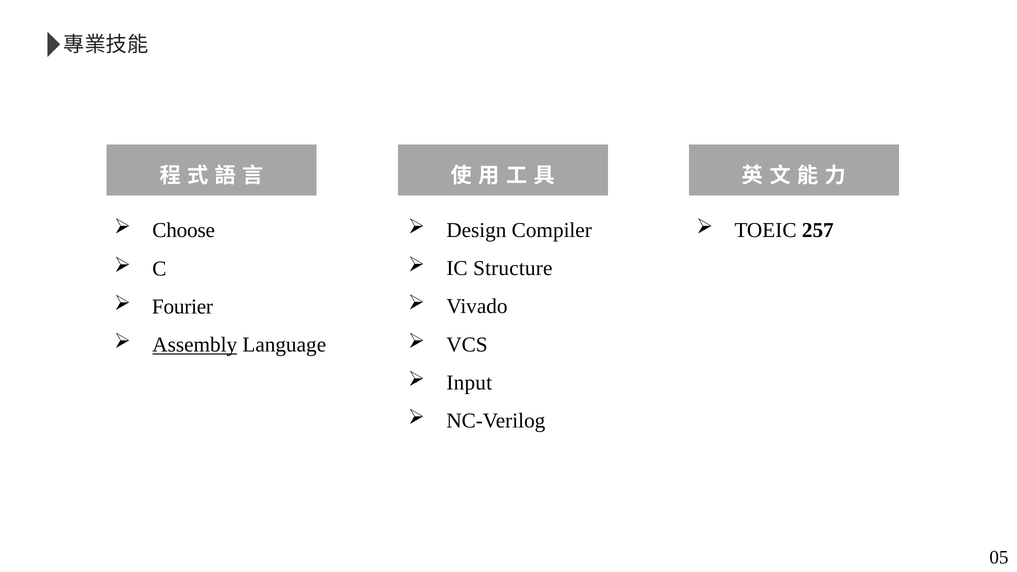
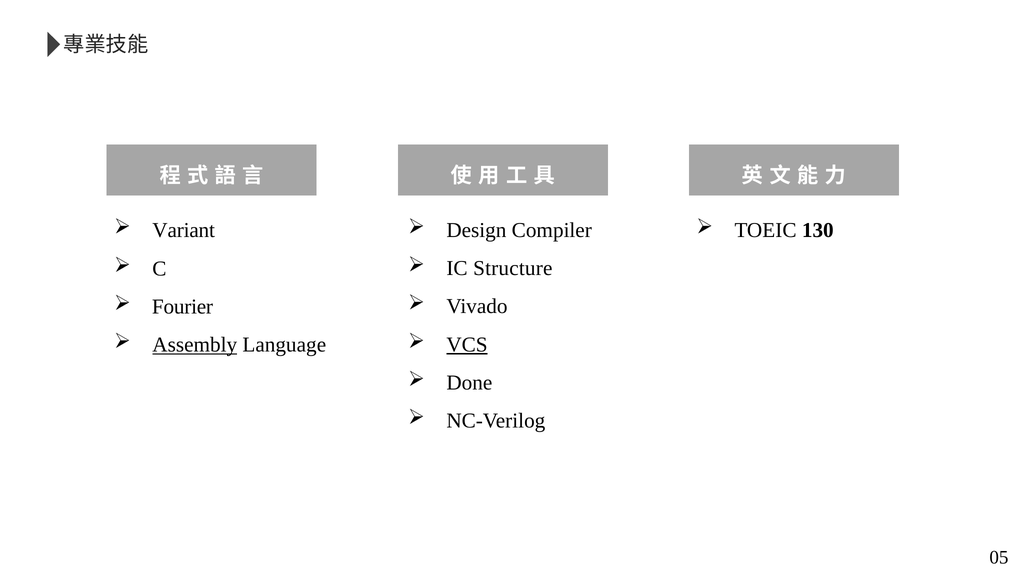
Choose: Choose -> Variant
257: 257 -> 130
VCS underline: none -> present
Input: Input -> Done
